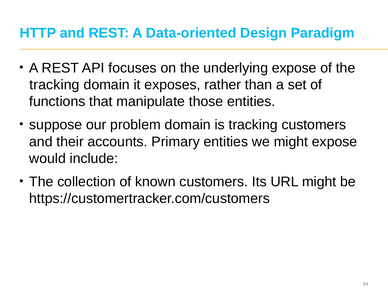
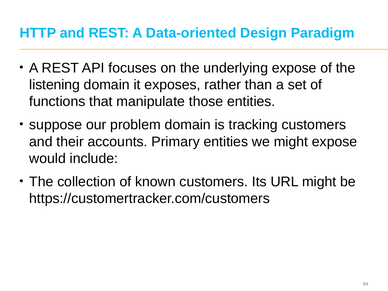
tracking at (54, 85): tracking -> listening
